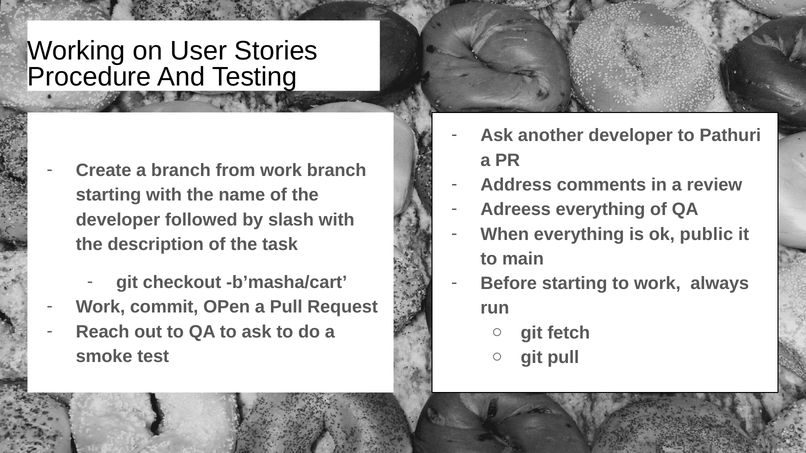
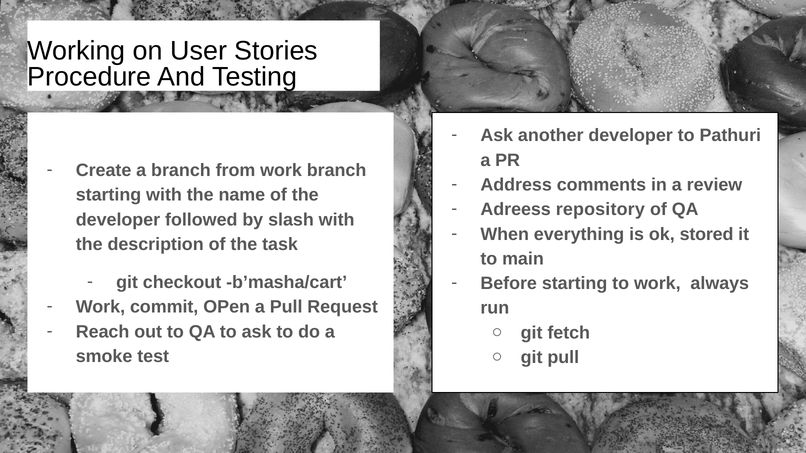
Adreess everything: everything -> repository
public: public -> stored
